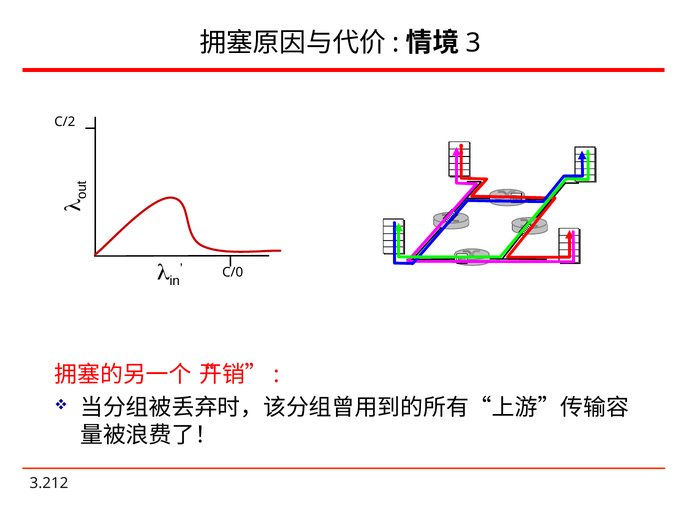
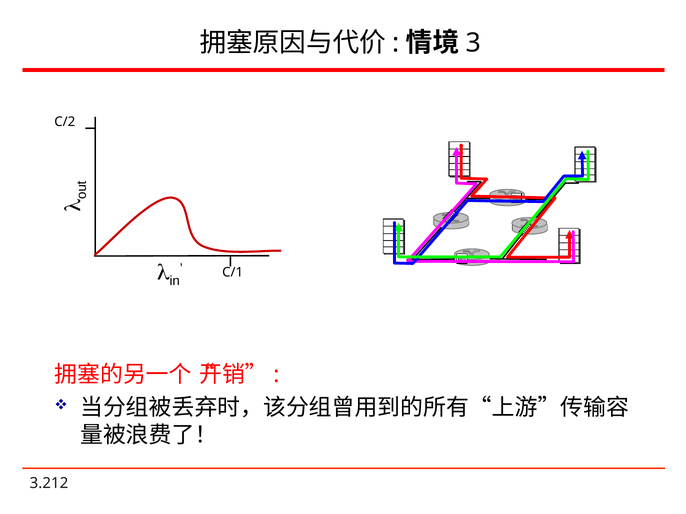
C/0: C/0 -> C/1
